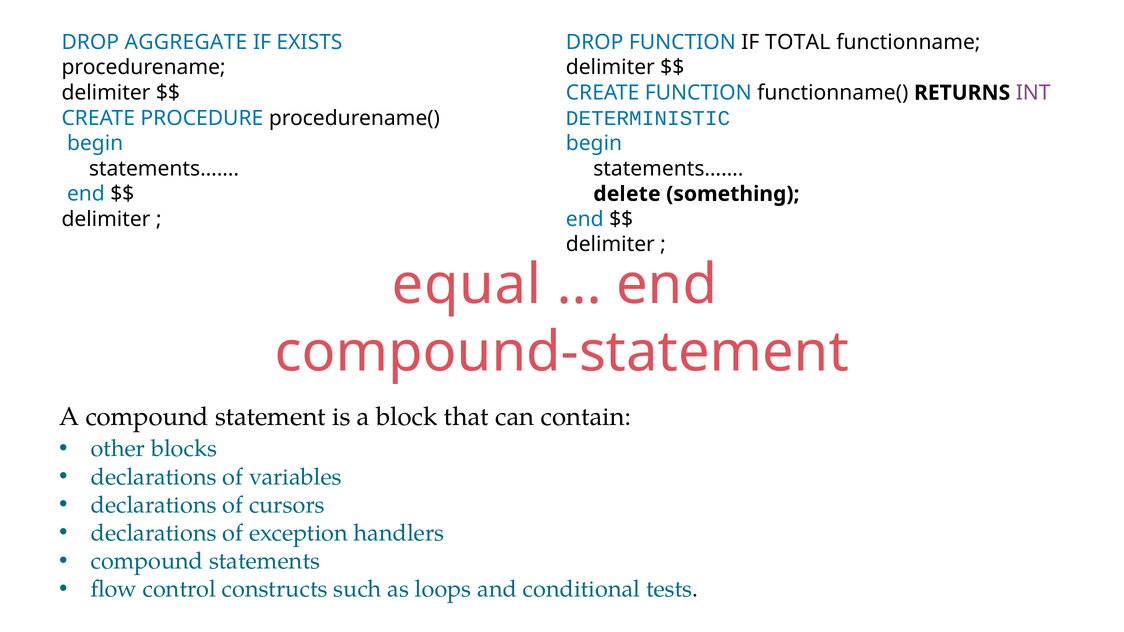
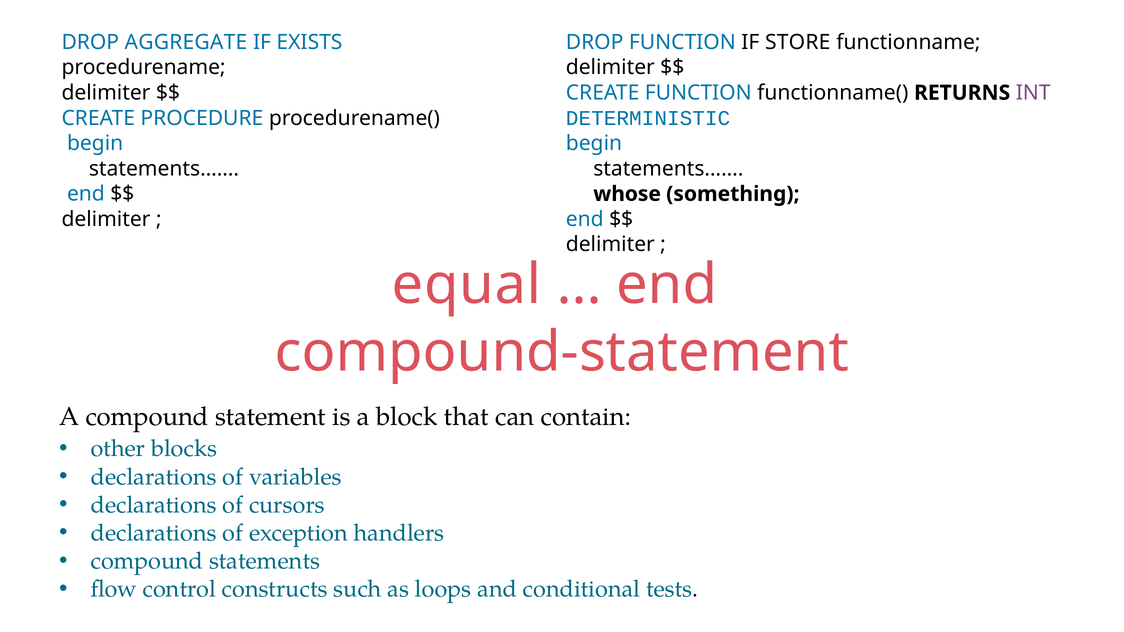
TOTAL: TOTAL -> STORE
delete: delete -> whose
